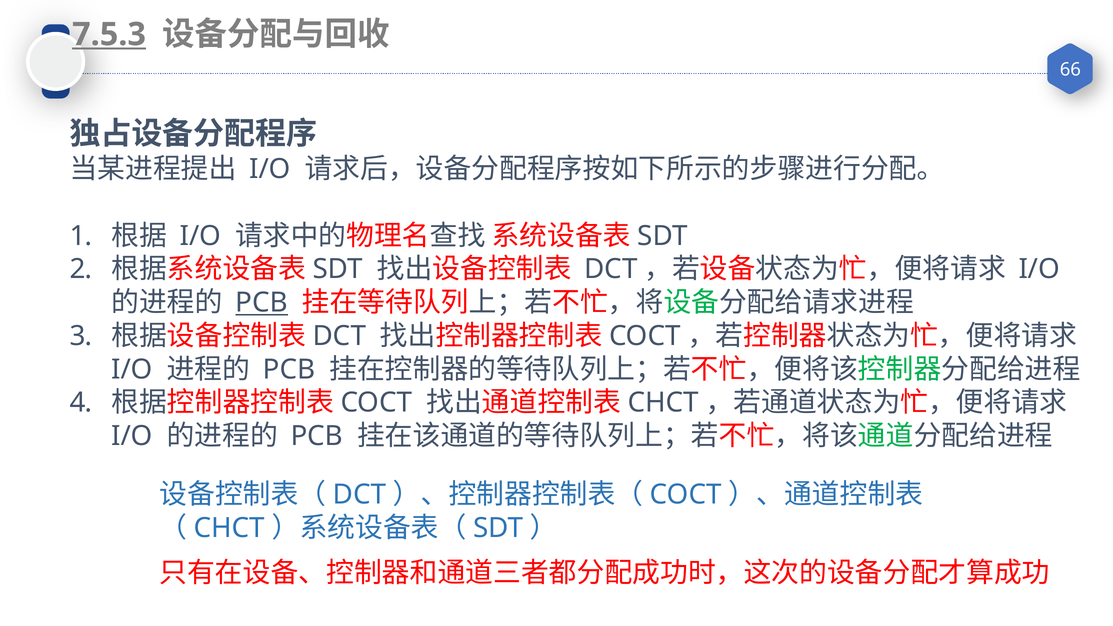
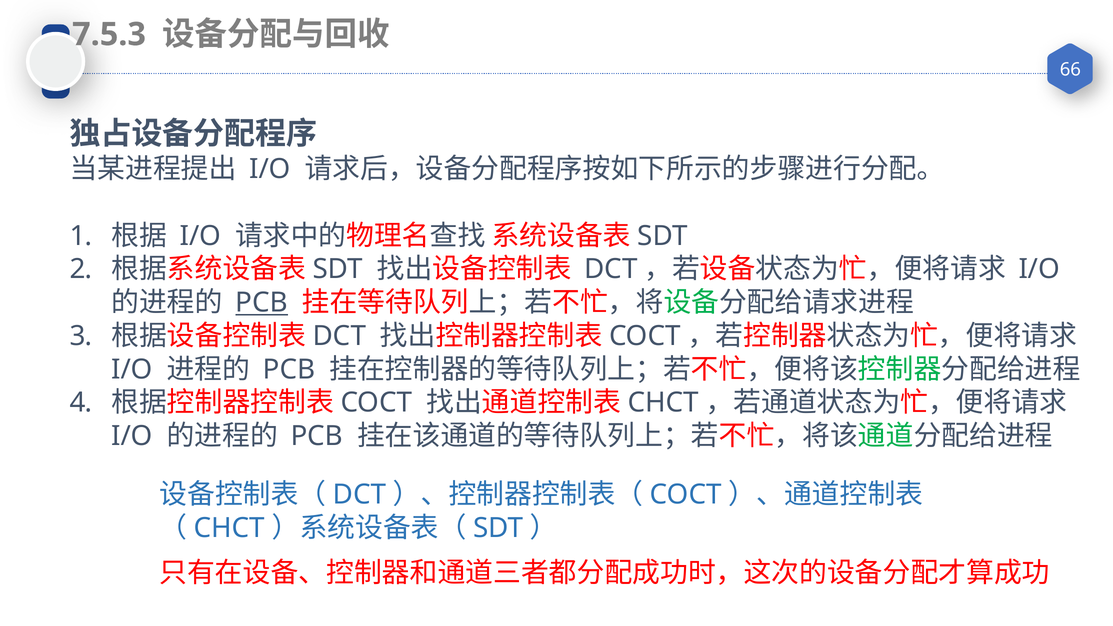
7.5.3 underline: present -> none
